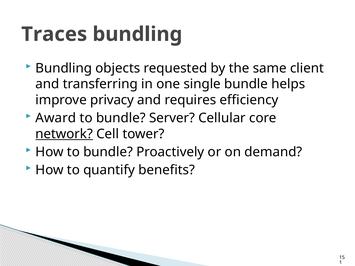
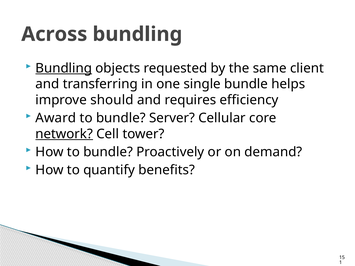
Traces: Traces -> Across
Bundling at (64, 68) underline: none -> present
privacy: privacy -> should
